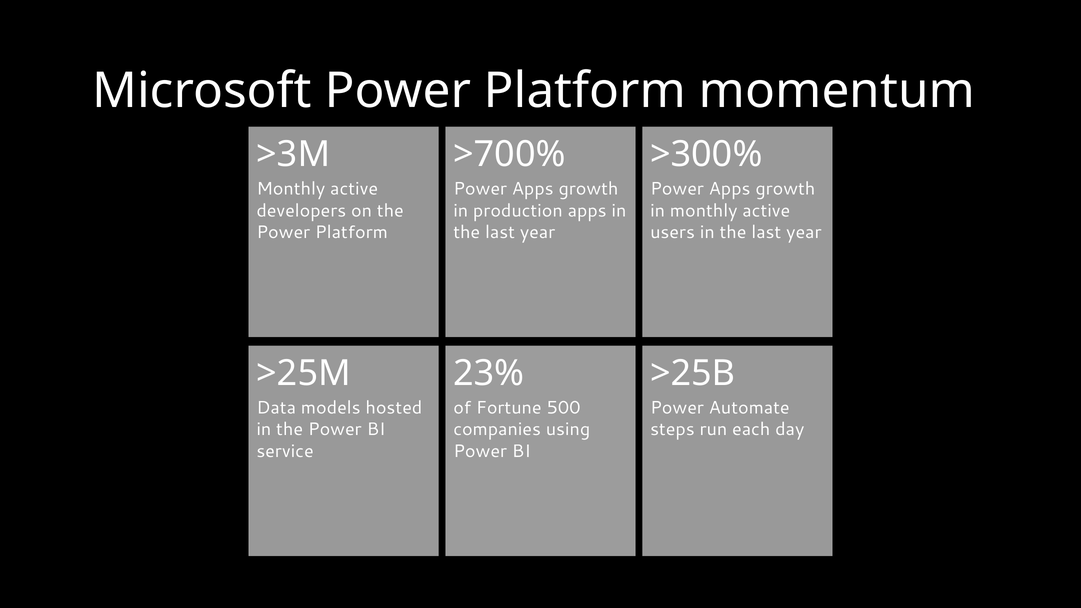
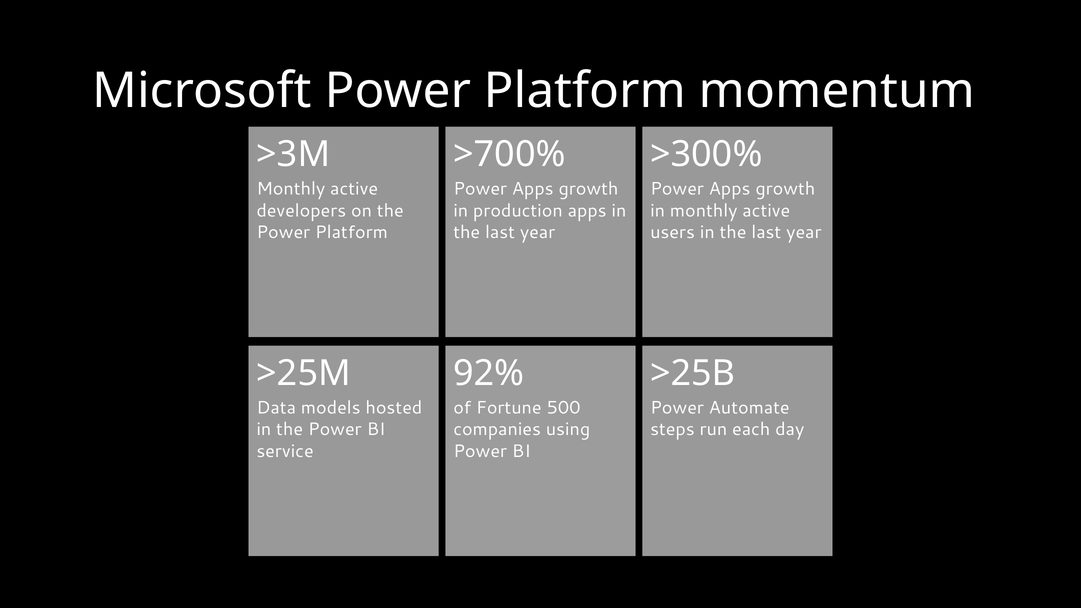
23%: 23% -> 92%
